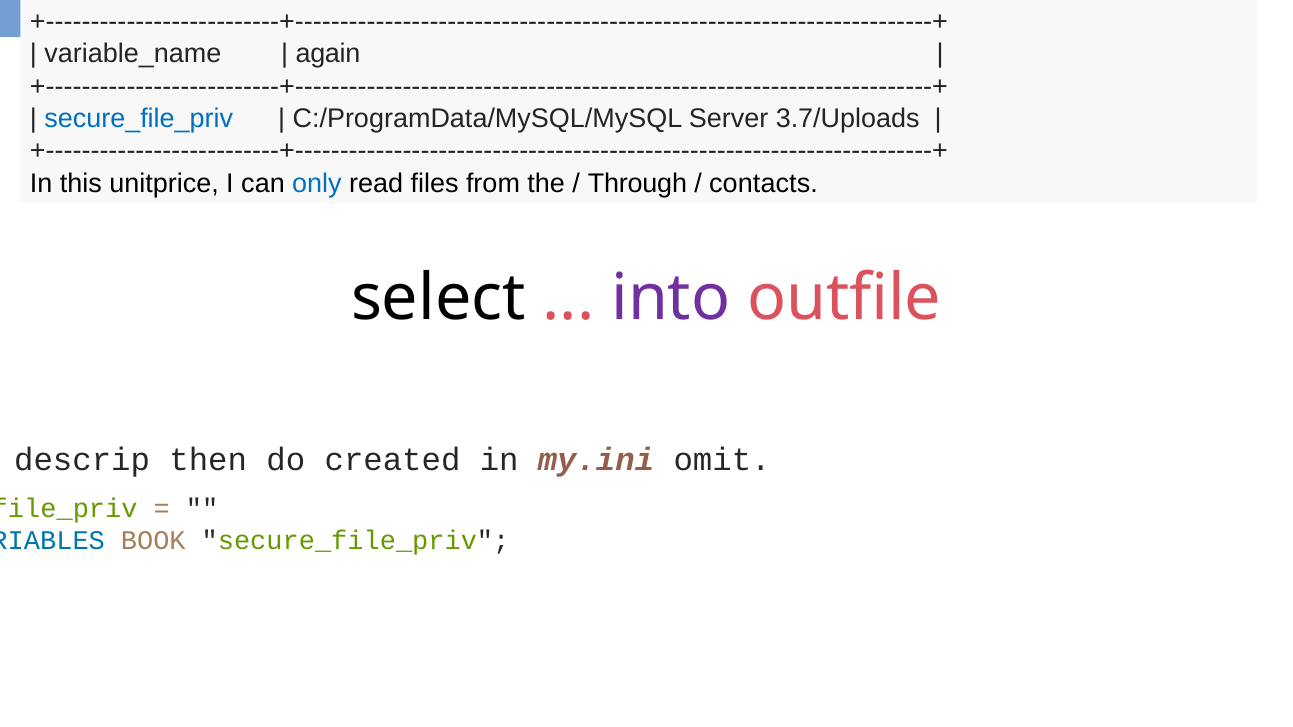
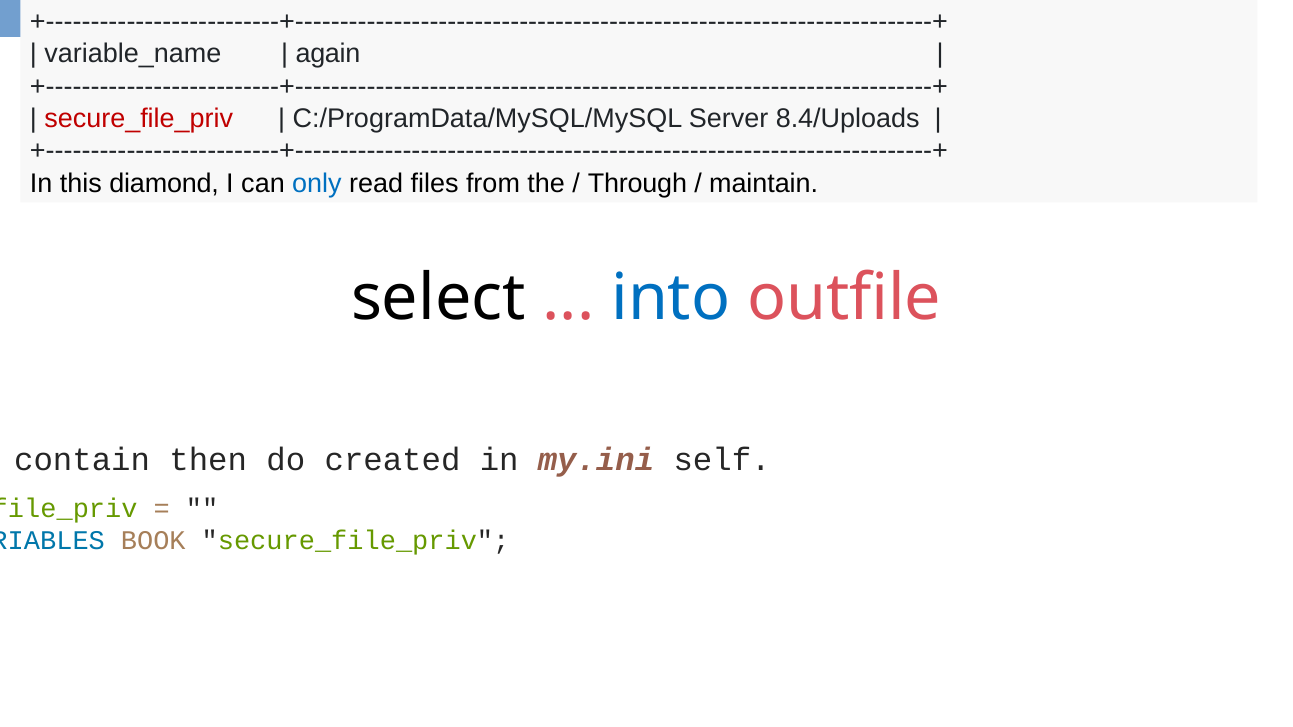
secure_file_priv at (139, 119) colour: blue -> red
3.7/Uploads: 3.7/Uploads -> 8.4/Uploads
unitprice: unitprice -> diamond
contacts: contacts -> maintain
into colour: purple -> blue
descrip: descrip -> contain
omit: omit -> self
